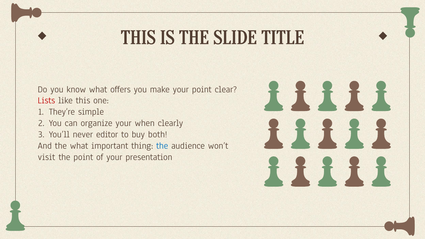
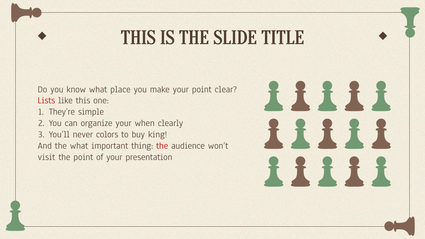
offers: offers -> place
editor: editor -> colors
both: both -> king
the at (162, 146) colour: blue -> red
